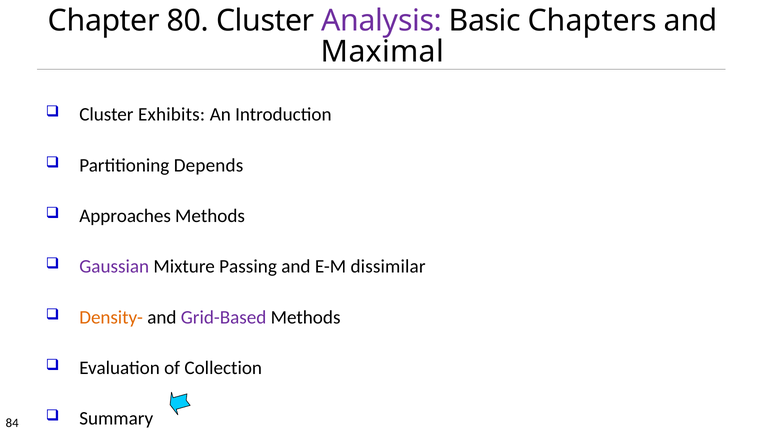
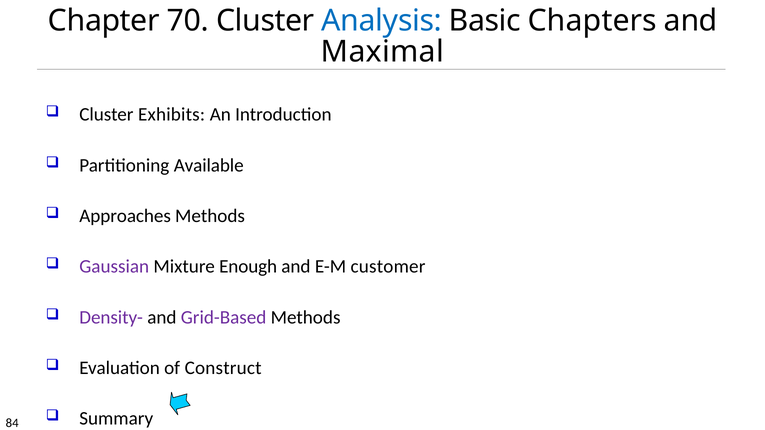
80: 80 -> 70
Analysis colour: purple -> blue
Depends: Depends -> Available
Passing: Passing -> Enough
dissimilar: dissimilar -> customer
Density- colour: orange -> purple
Collection: Collection -> Construct
